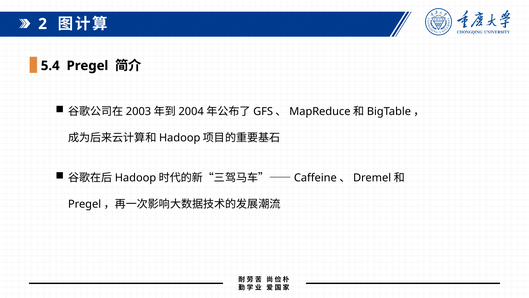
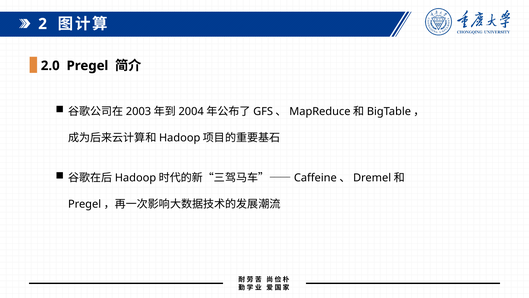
5.4: 5.4 -> 2.0
